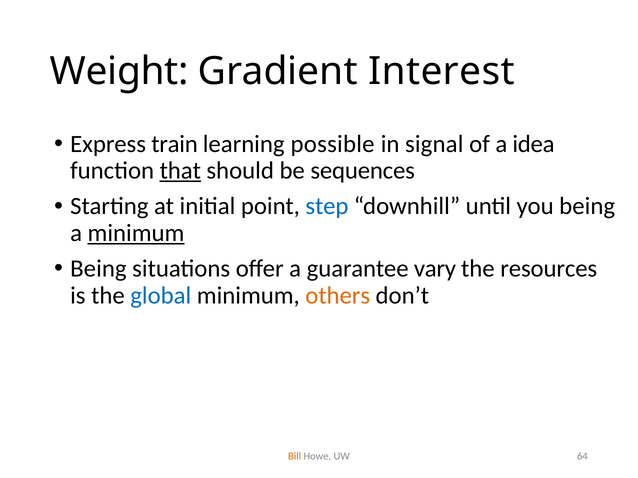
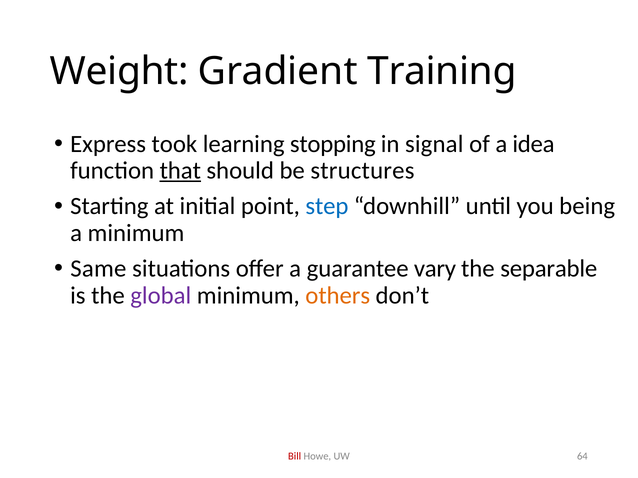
Interest: Interest -> Training
train: train -> took
possible: possible -> stopping
sequences: sequences -> structures
minimum at (136, 233) underline: present -> none
Being at (98, 269): Being -> Same
resources: resources -> separable
global colour: blue -> purple
Bill colour: orange -> red
